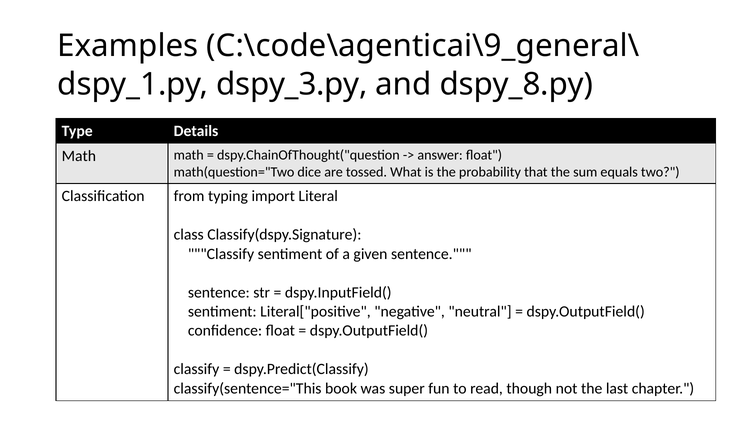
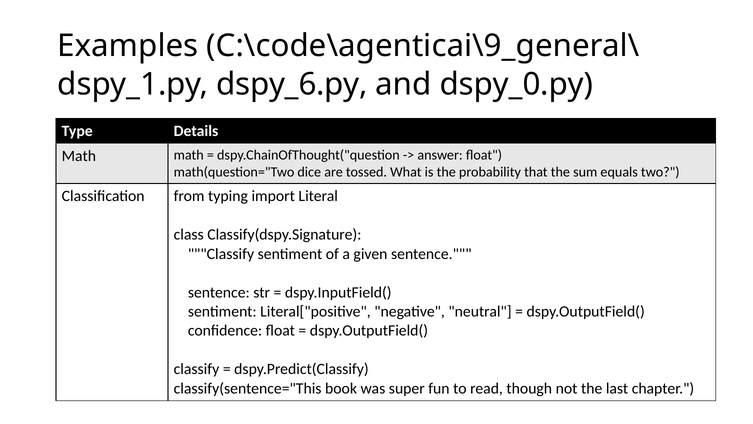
dspy_3.py: dspy_3.py -> dspy_6.py
dspy_8.py: dspy_8.py -> dspy_0.py
